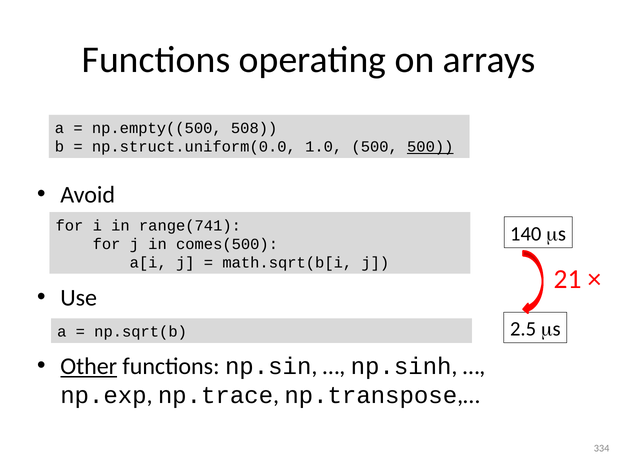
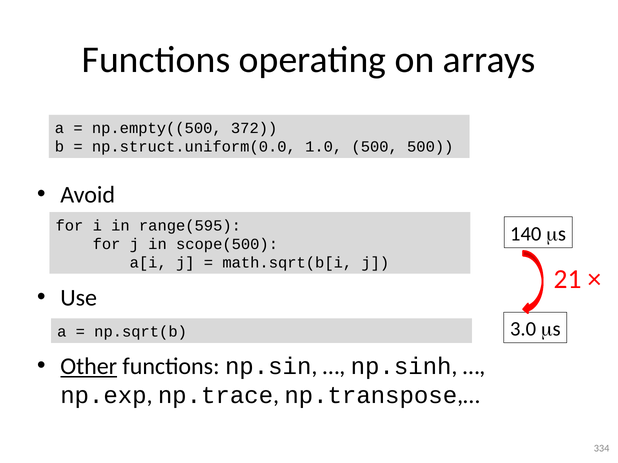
508: 508 -> 372
500 at (430, 147) underline: present -> none
range(741: range(741 -> range(595
comes(500: comes(500 -> scope(500
2.5: 2.5 -> 3.0
